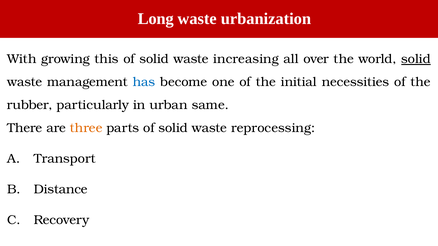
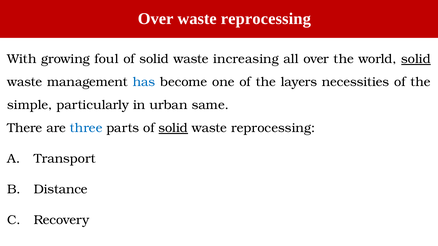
Long at (156, 19): Long -> Over
urbanization at (266, 19): urbanization -> reprocessing
this: this -> foul
initial: initial -> layers
rubber: rubber -> simple
three colour: orange -> blue
solid at (173, 128) underline: none -> present
